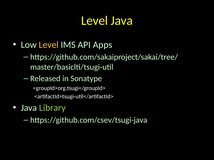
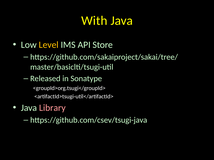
Level at (94, 21): Level -> With
Apps: Apps -> Store
Library colour: light green -> pink
